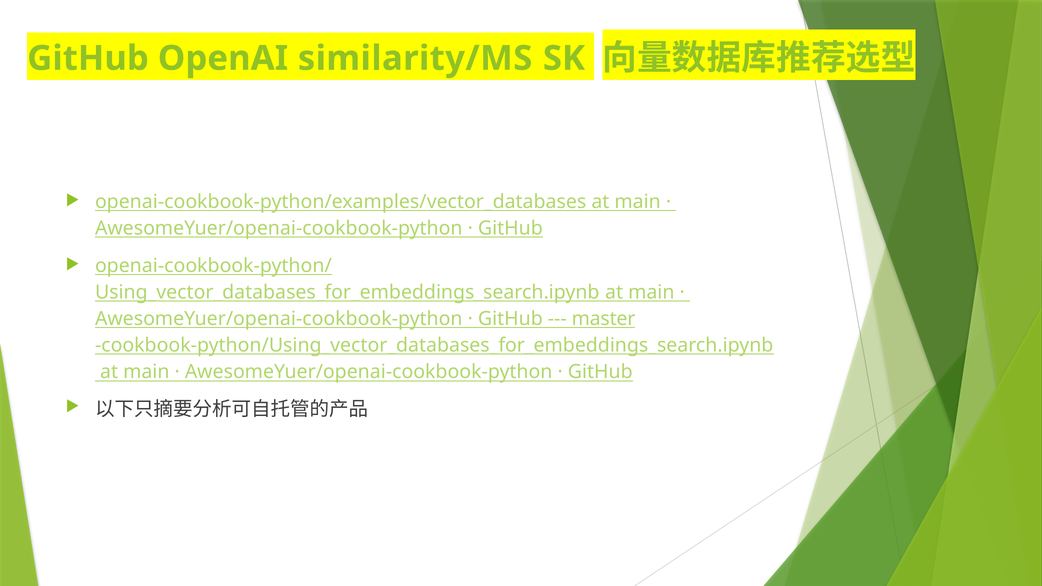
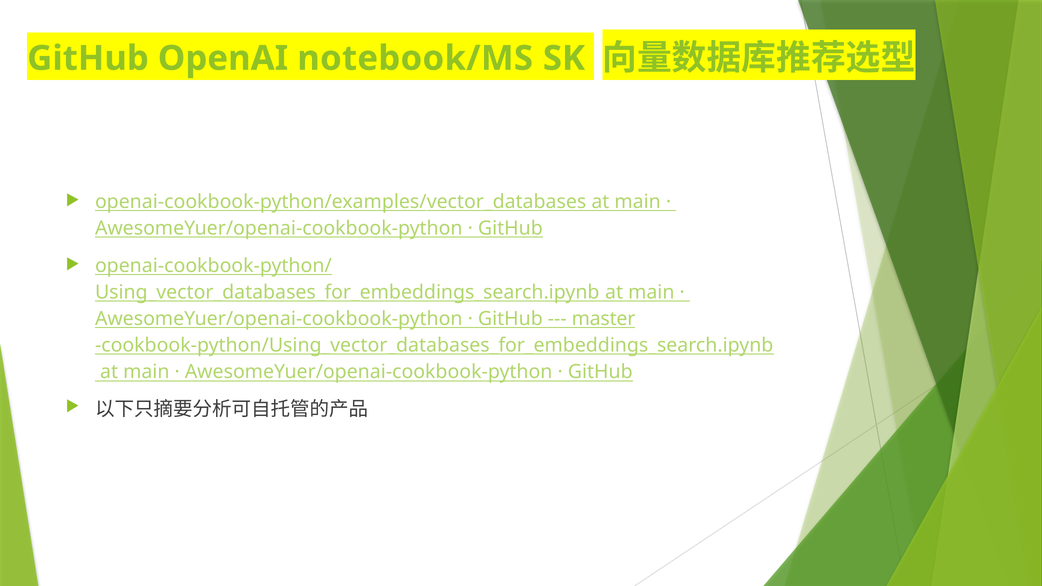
similarity/MS: similarity/MS -> notebook/MS
